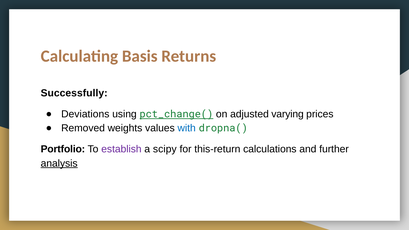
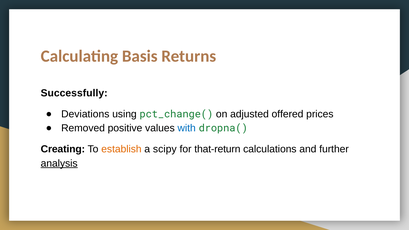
pct_change( underline: present -> none
varying: varying -> offered
weights: weights -> positive
Portfolio: Portfolio -> Creating
establish colour: purple -> orange
this-return: this-return -> that-return
